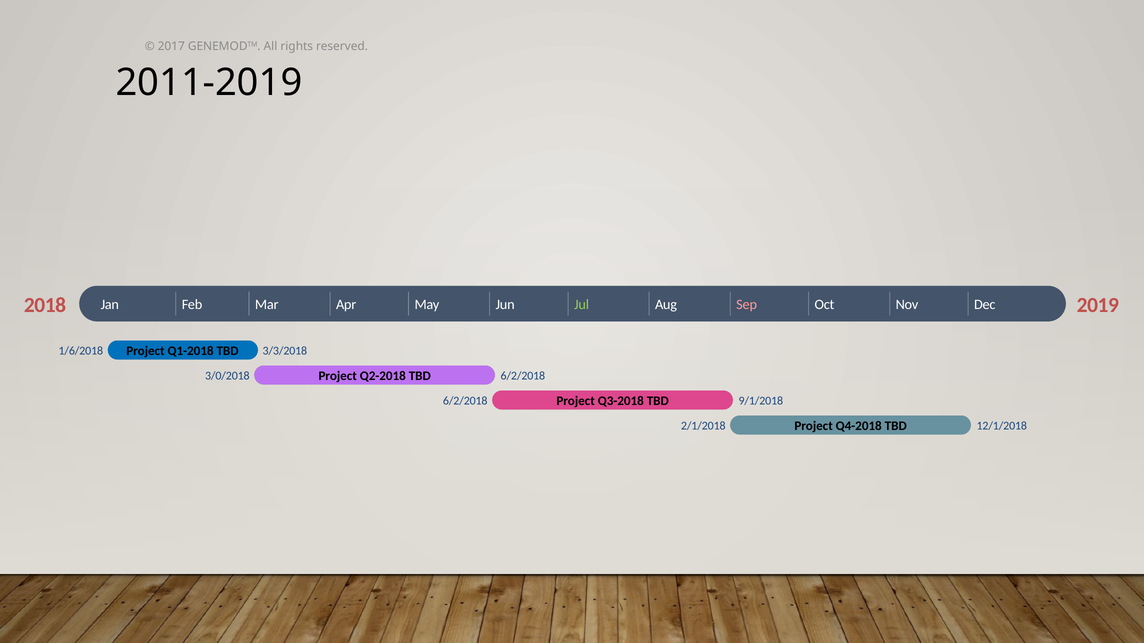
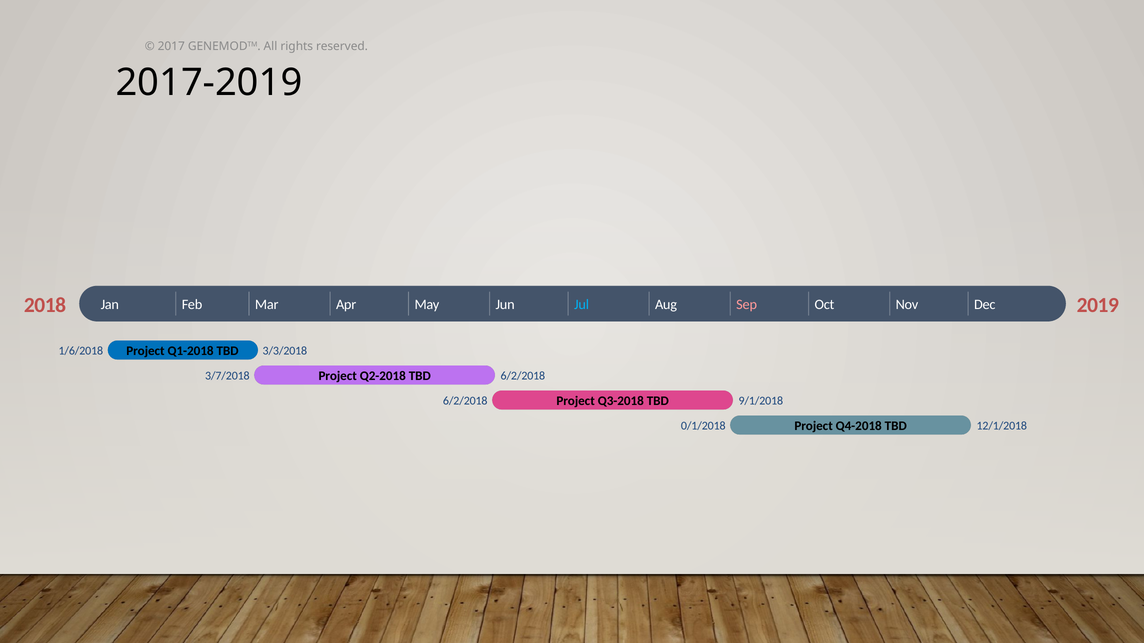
2011-2019: 2011-2019 -> 2017-2019
Jul colour: light green -> light blue
3/0/2018: 3/0/2018 -> 3/7/2018
2/1/2018: 2/1/2018 -> 0/1/2018
